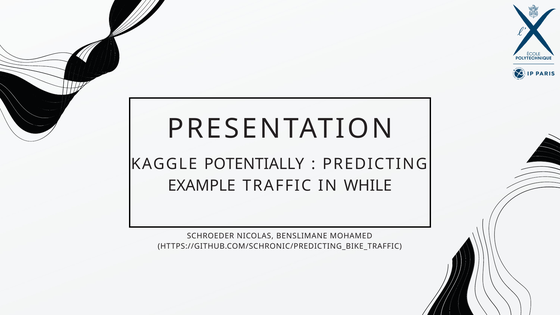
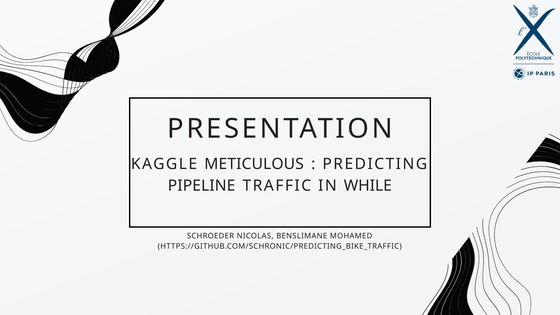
POTENTIALLY: POTENTIALLY -> METICULOUS
EXAMPLE: EXAMPLE -> PIPELINE
